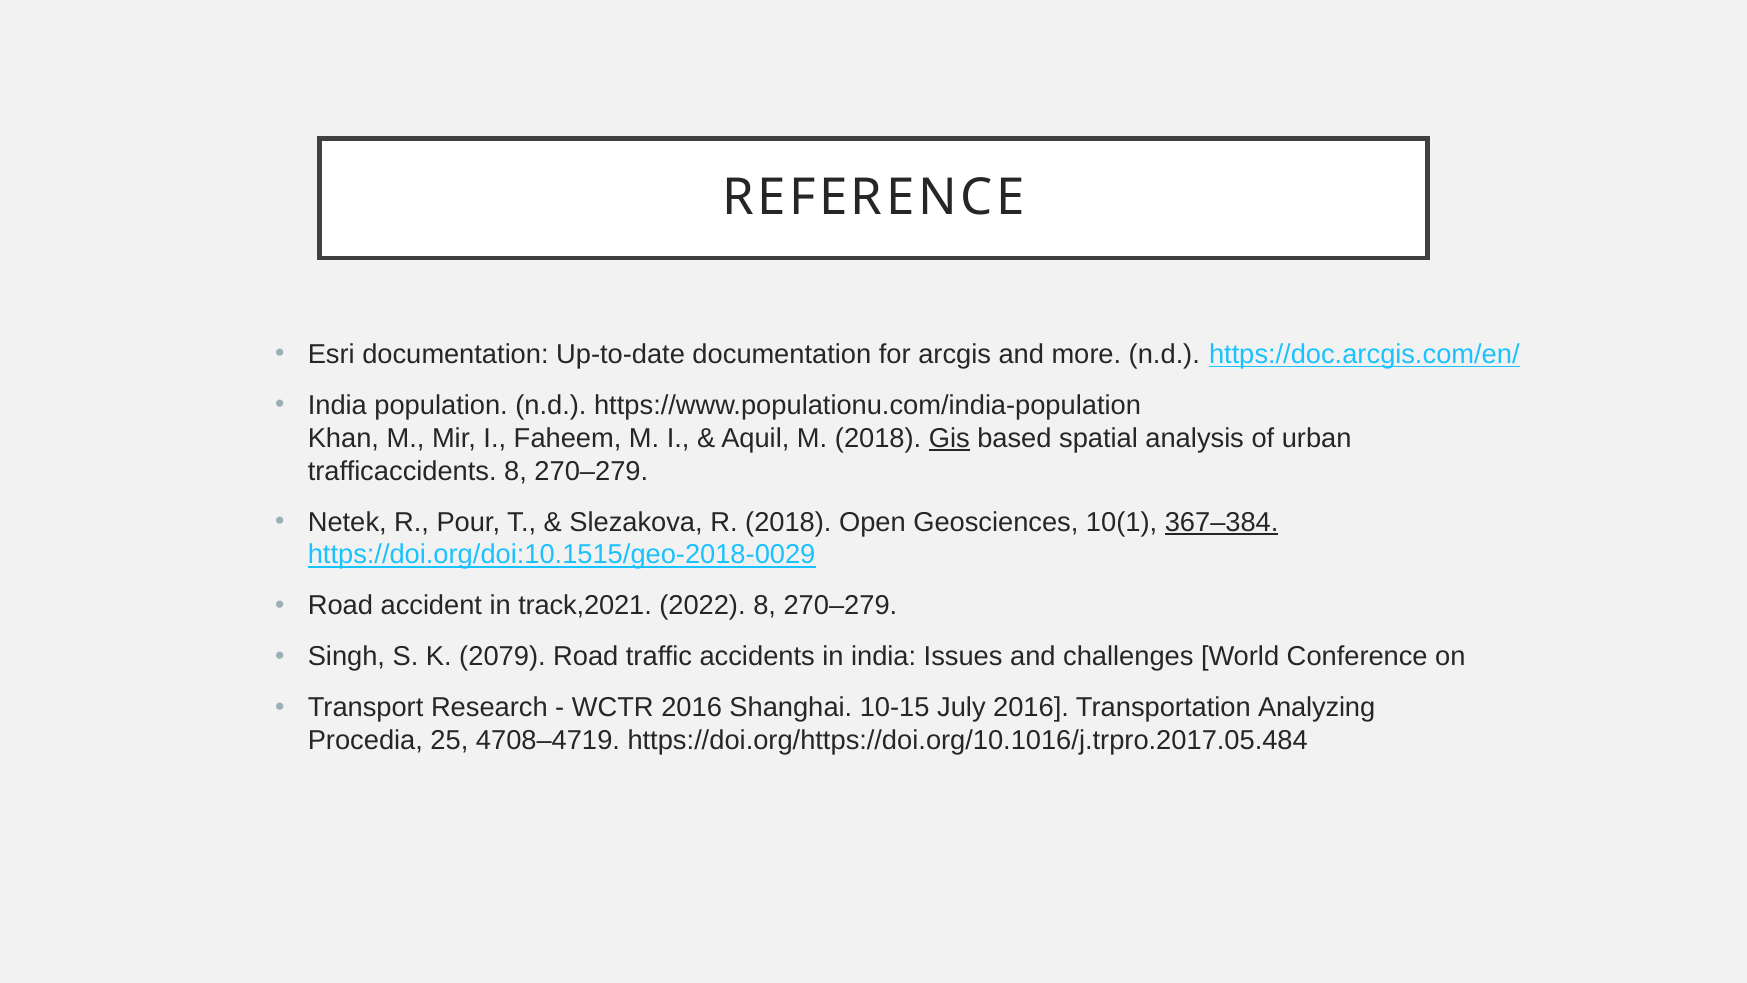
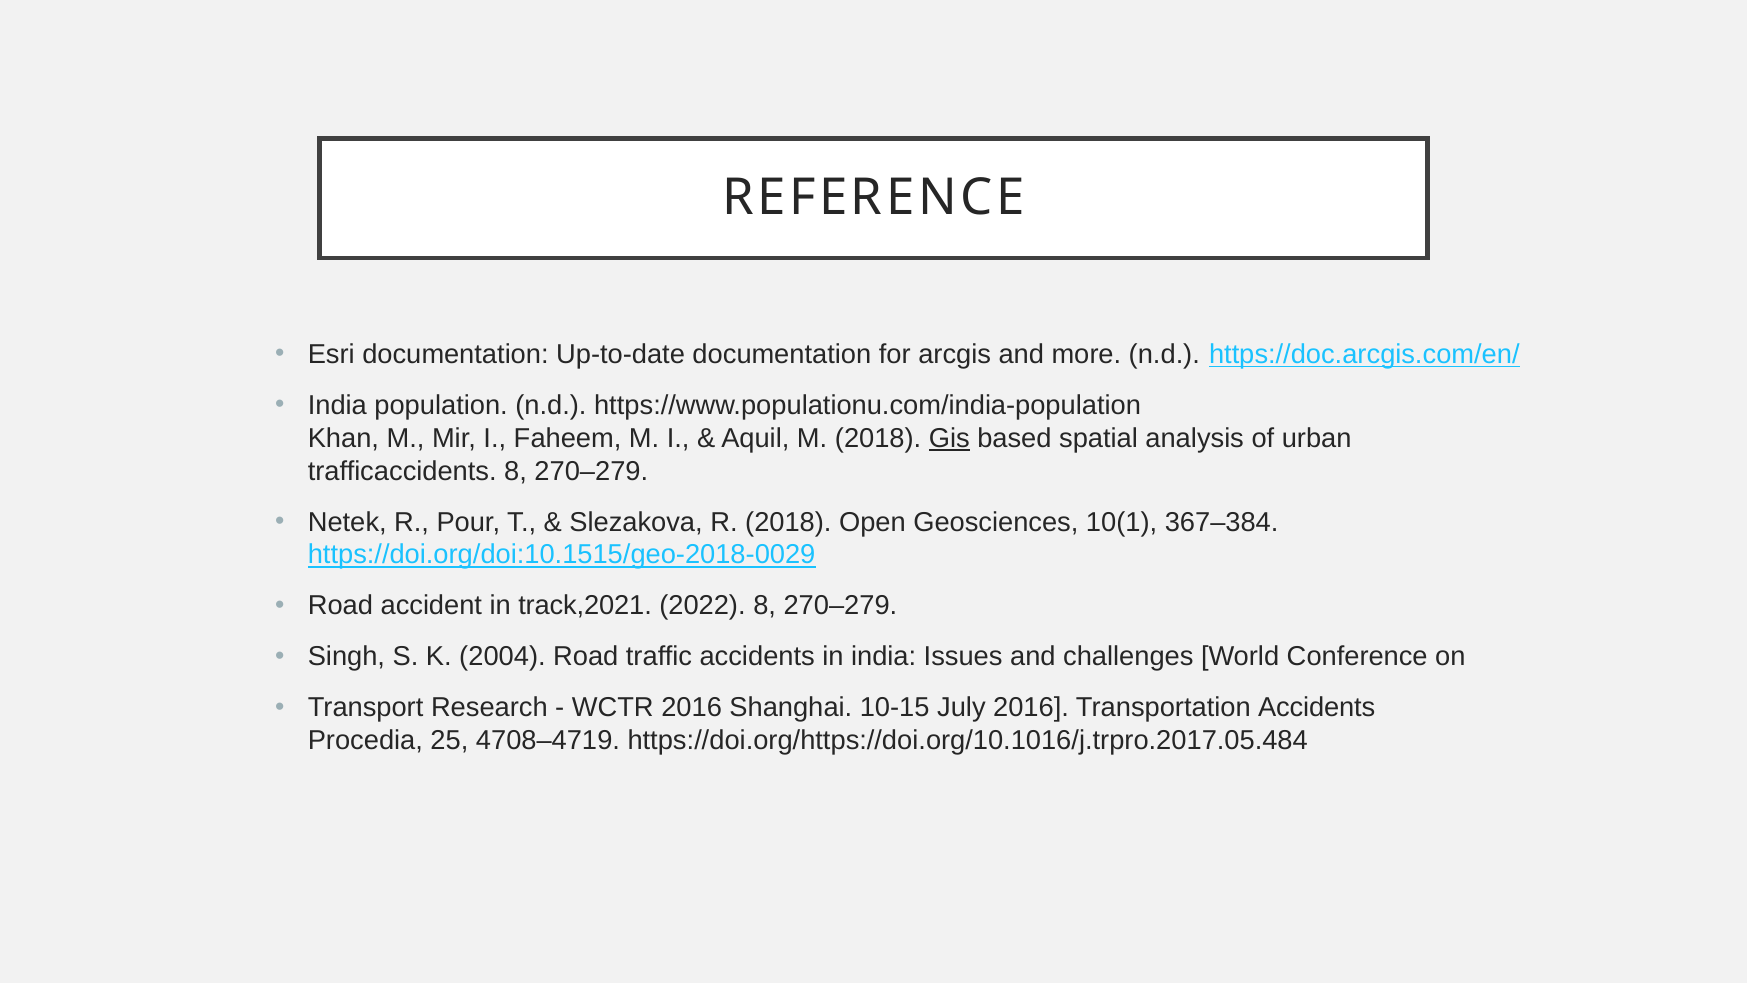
367–384 underline: present -> none
2079: 2079 -> 2004
Transportation Analyzing: Analyzing -> Accidents
